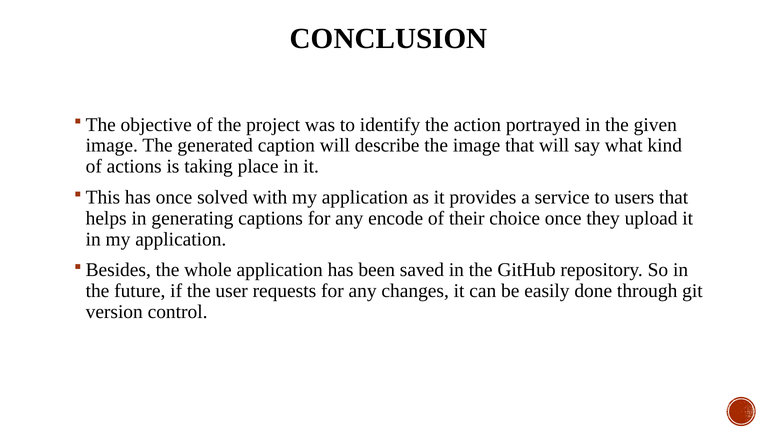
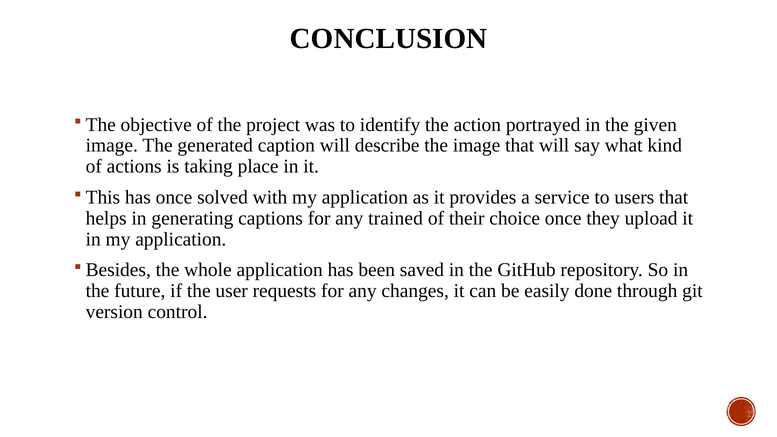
encode: encode -> trained
